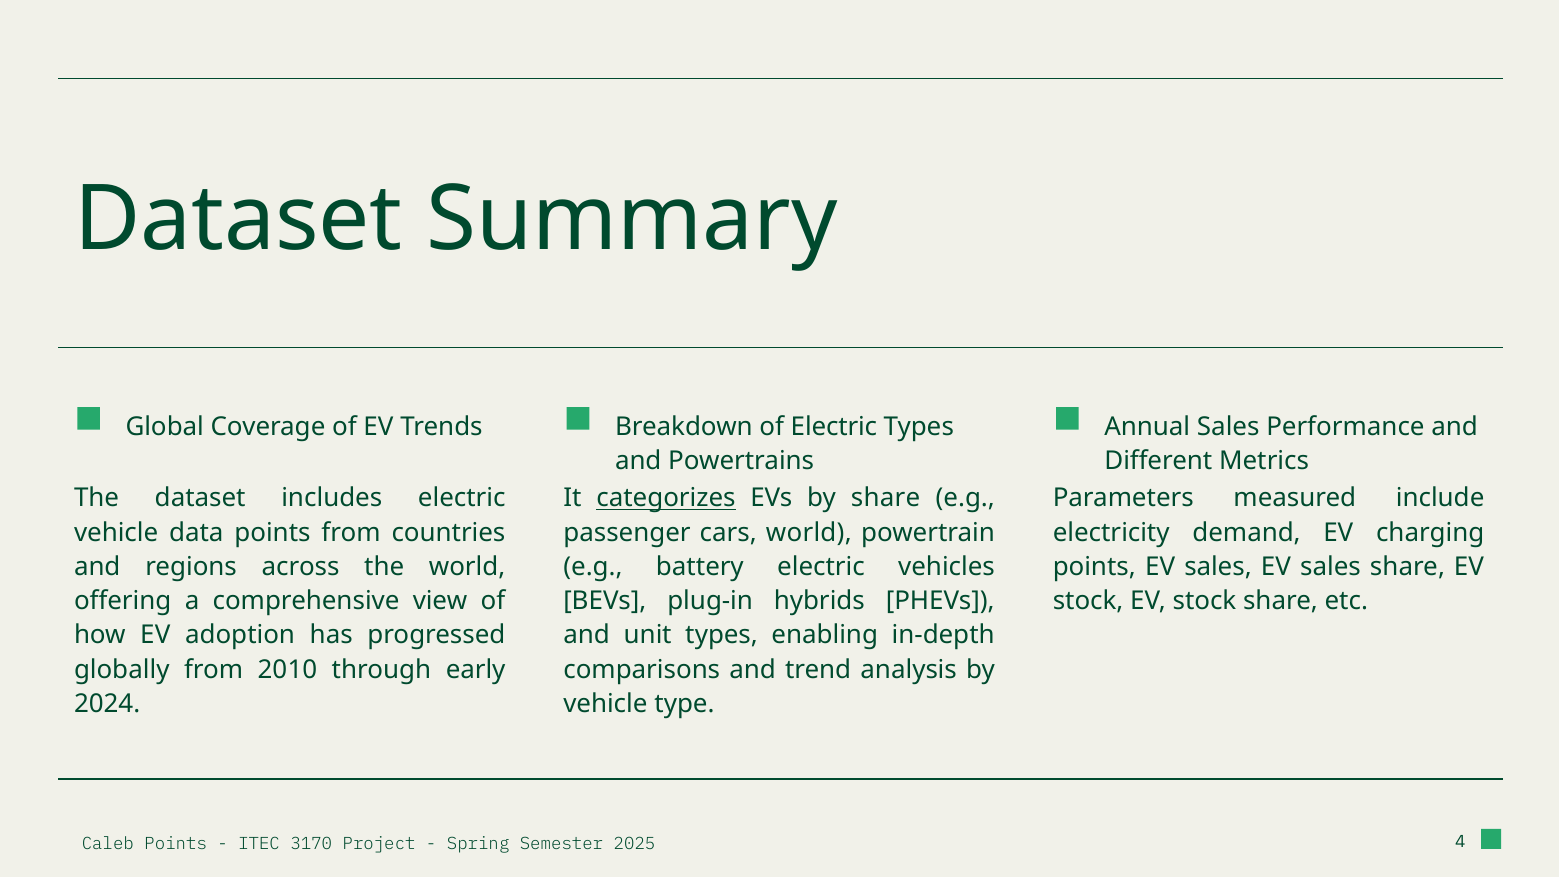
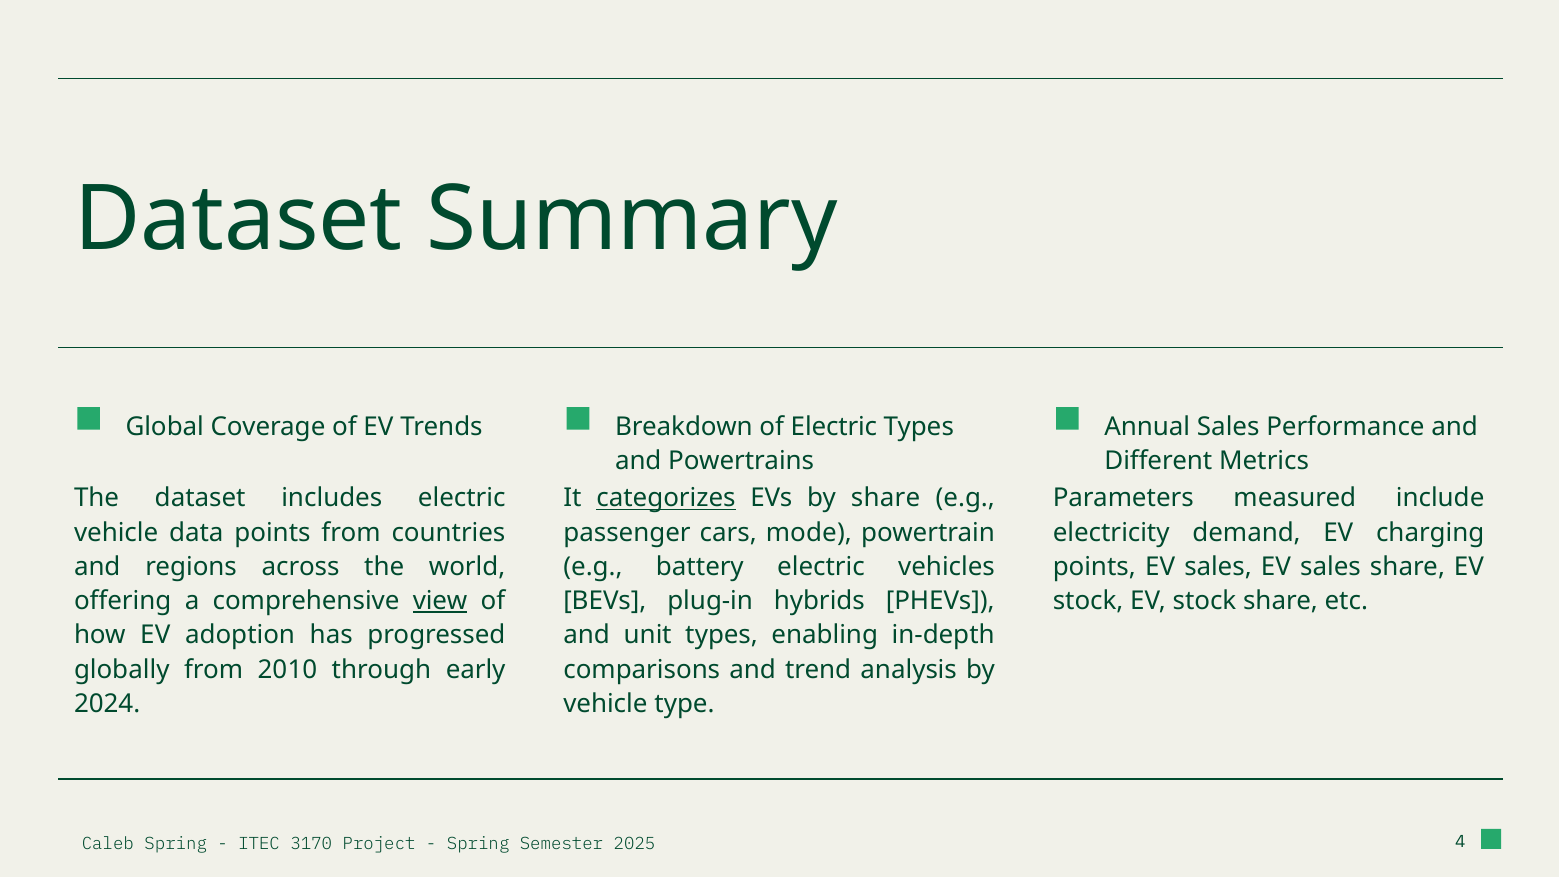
cars world: world -> mode
view underline: none -> present
Caleb Points: Points -> Spring
